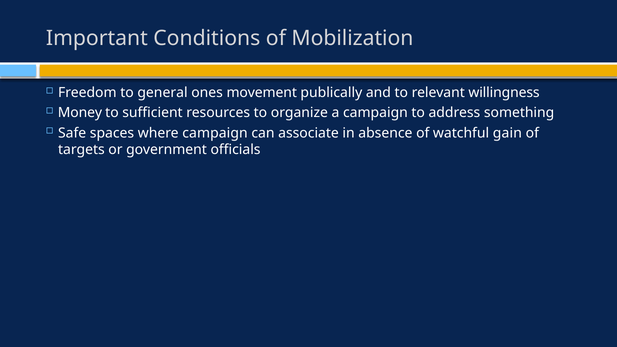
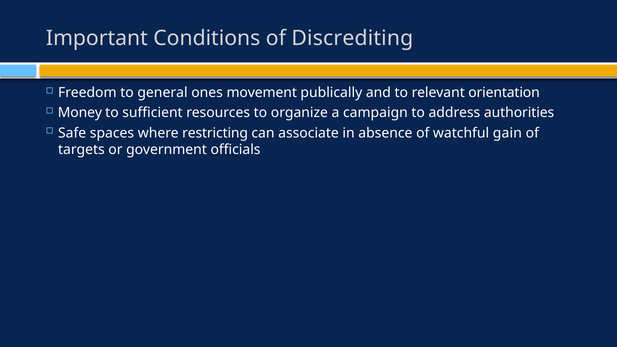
Mobilization: Mobilization -> Discrediting
willingness: willingness -> orientation
something: something -> authorities
where campaign: campaign -> restricting
